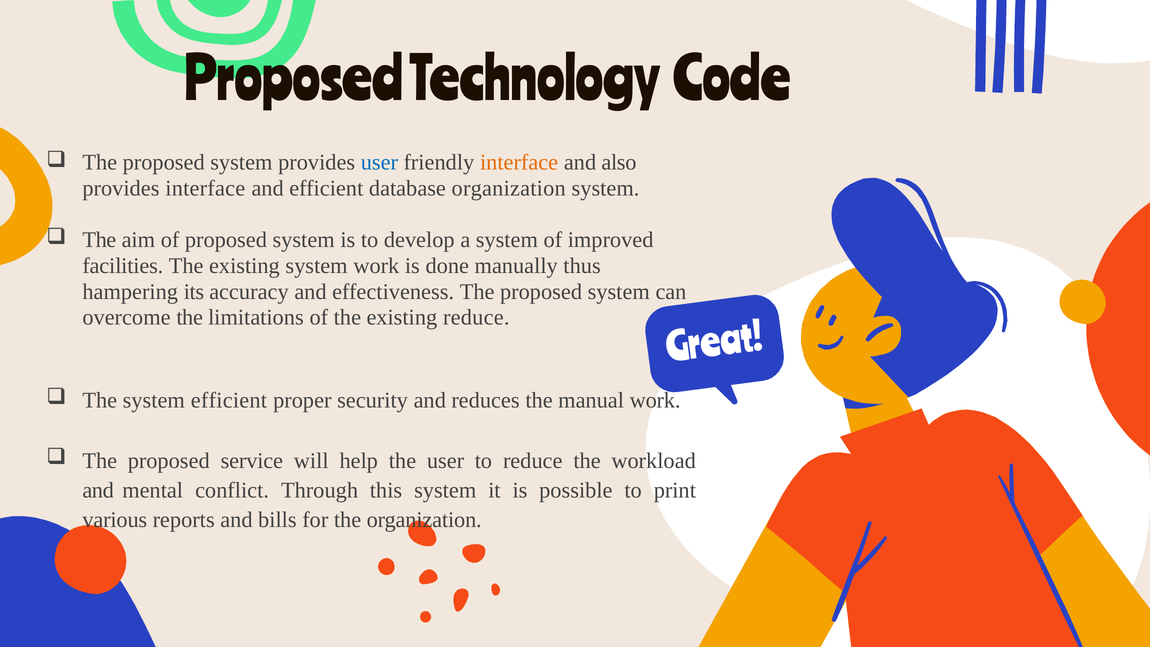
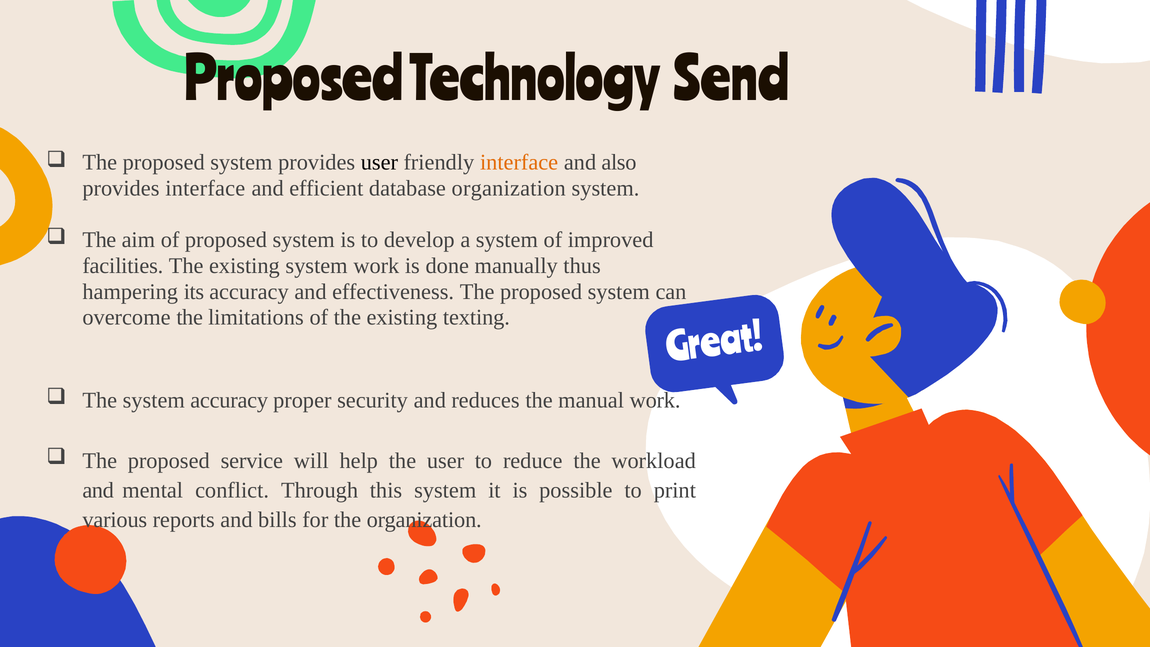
Code: Code -> Send
user at (379, 163) colour: blue -> black
existing reduce: reduce -> texting
system efficient: efficient -> accuracy
